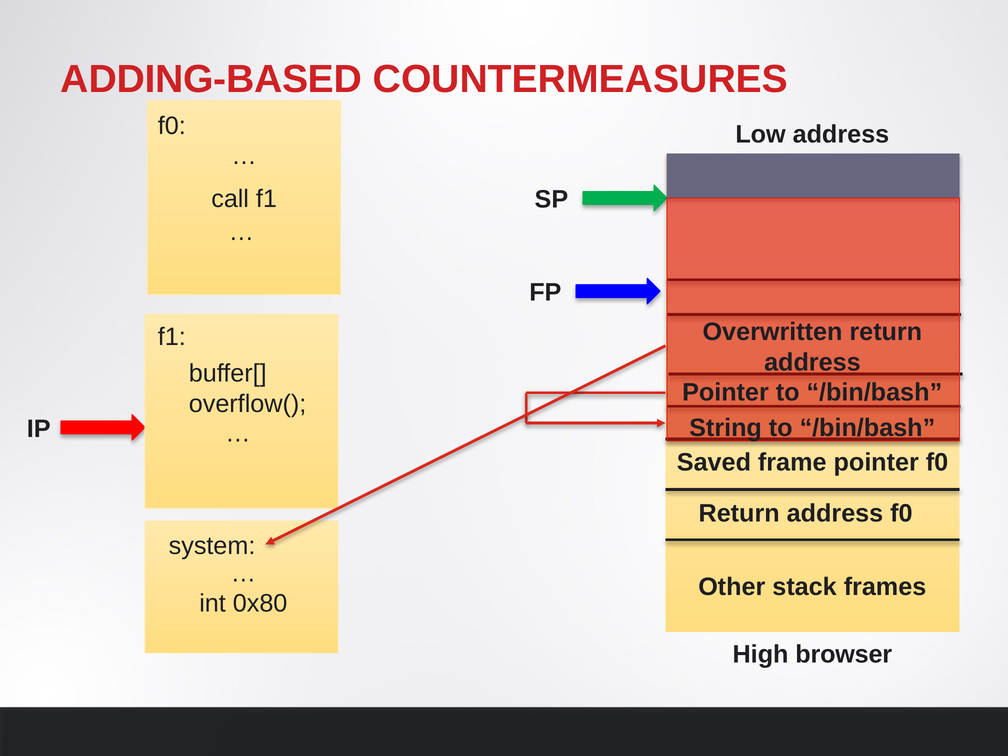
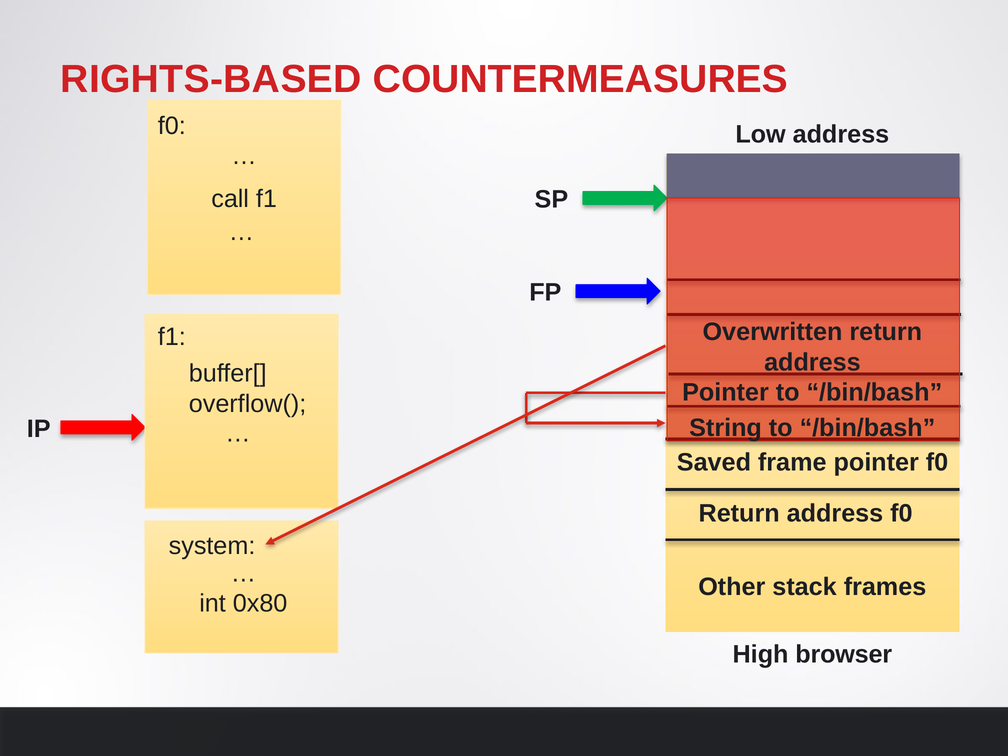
ADDING-BASED: ADDING-BASED -> RIGHTS-BASED
